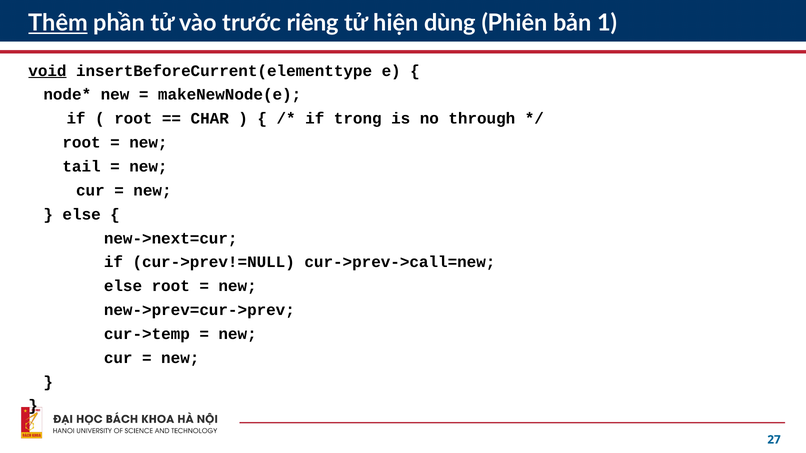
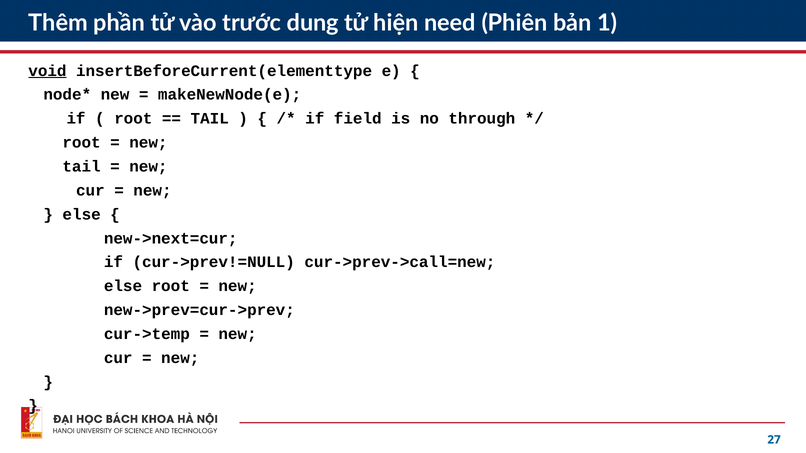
Thêm underline: present -> none
riêng: riêng -> dung
dùng: dùng -> need
CHAR at (210, 119): CHAR -> TAIL
trong: trong -> field
